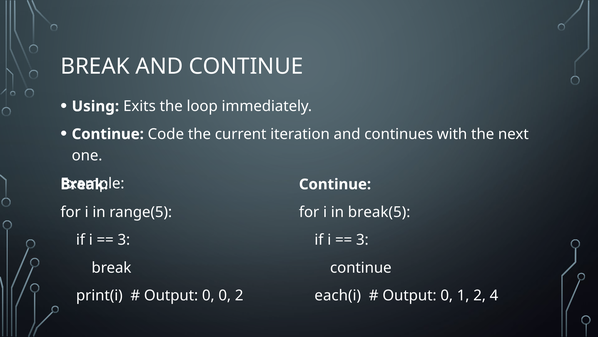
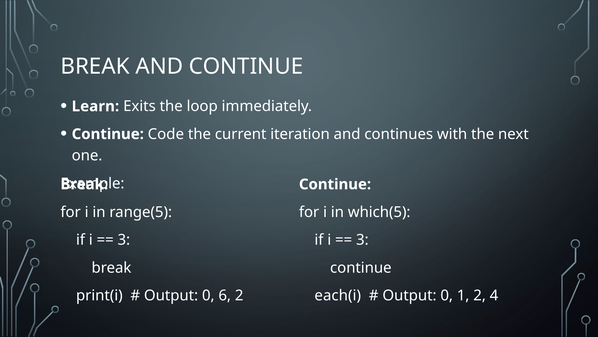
Using: Using -> Learn
break(5: break(5 -> which(5
0 0: 0 -> 6
